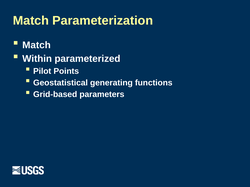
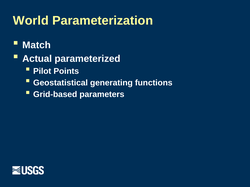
Match at (31, 21): Match -> World
Within: Within -> Actual
